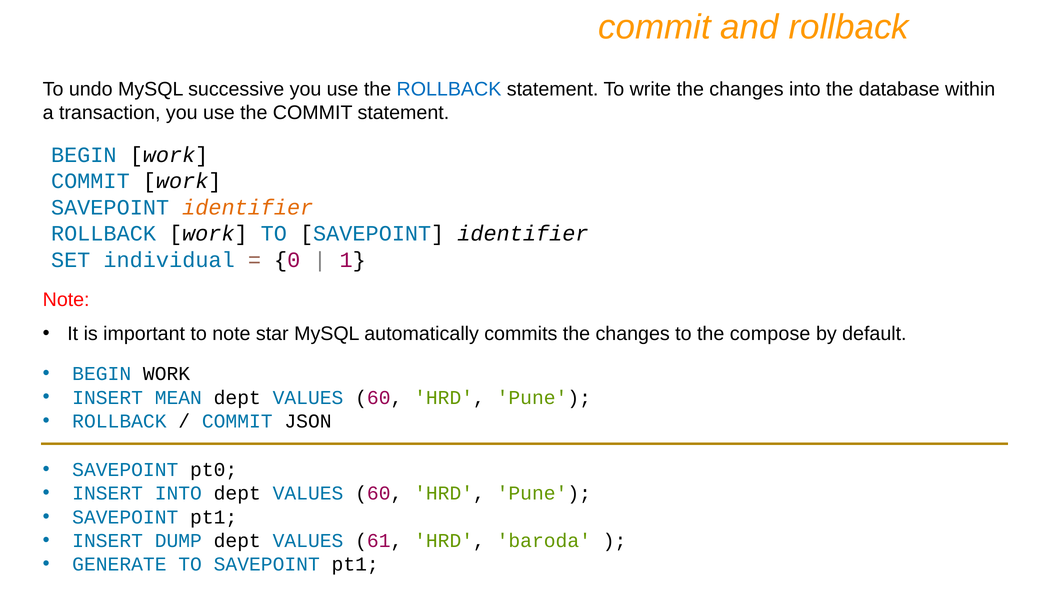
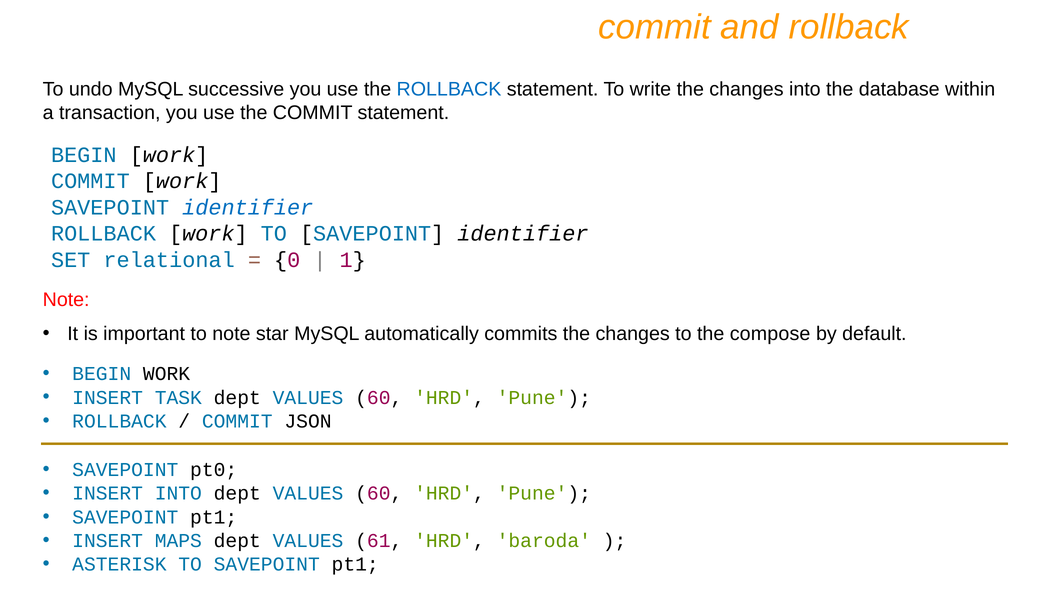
identifier at (248, 207) colour: orange -> blue
individual: individual -> relational
MEAN: MEAN -> TASK
DUMP: DUMP -> MAPS
GENERATE: GENERATE -> ASTERISK
